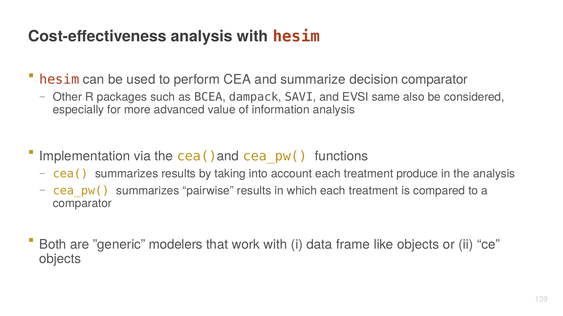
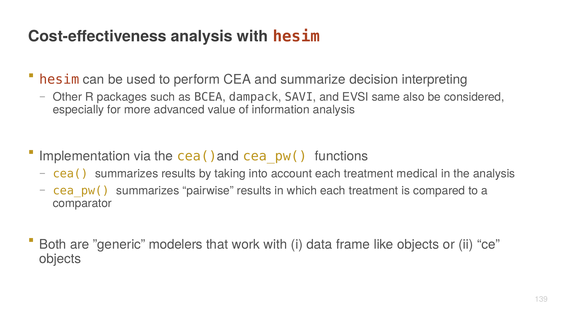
decision comparator: comparator -> interpreting
produce: produce -> medical
